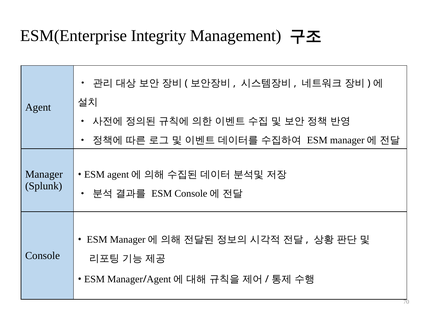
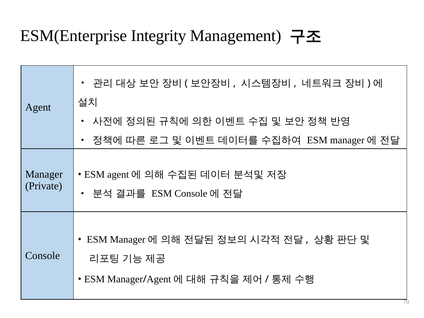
Splunk: Splunk -> Private
